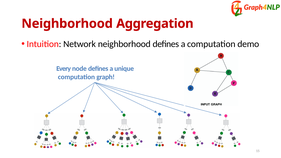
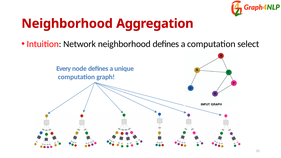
demo: demo -> select
